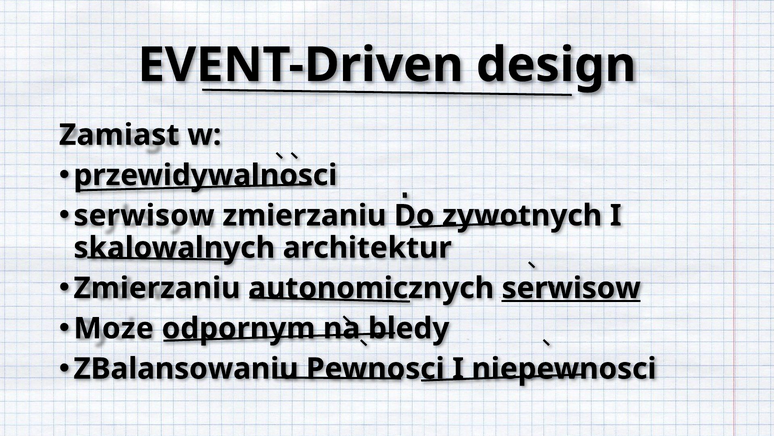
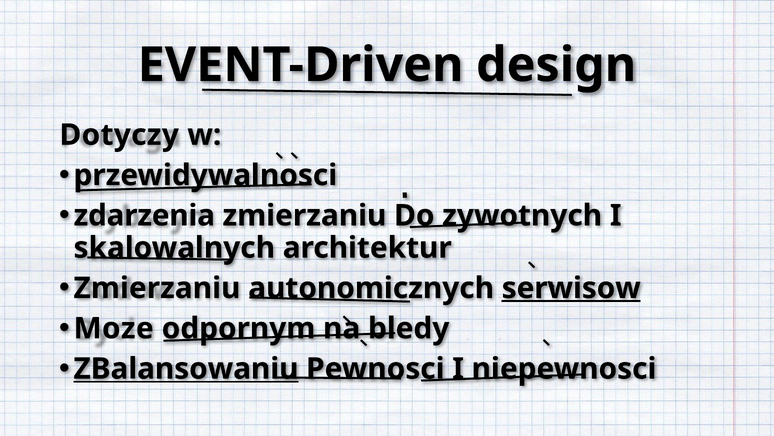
Zamiast: Zamiast -> Dotyczy
serwisow at (144, 215): serwisow -> zdarzenia
ZBalansowaniu underline: none -> present
